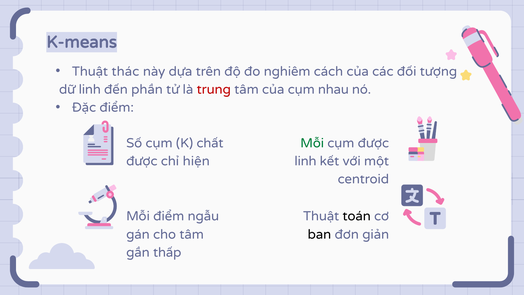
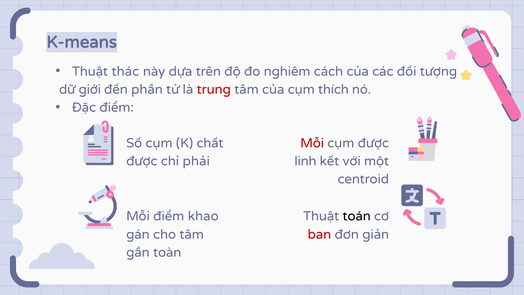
dữ linh: linh -> giới
nhau: nhau -> thích
Mỗi at (312, 143) colour: green -> red
hiện: hiện -> phải
ngẫu: ngẫu -> khao
ban colour: black -> red
thấp: thấp -> toàn
